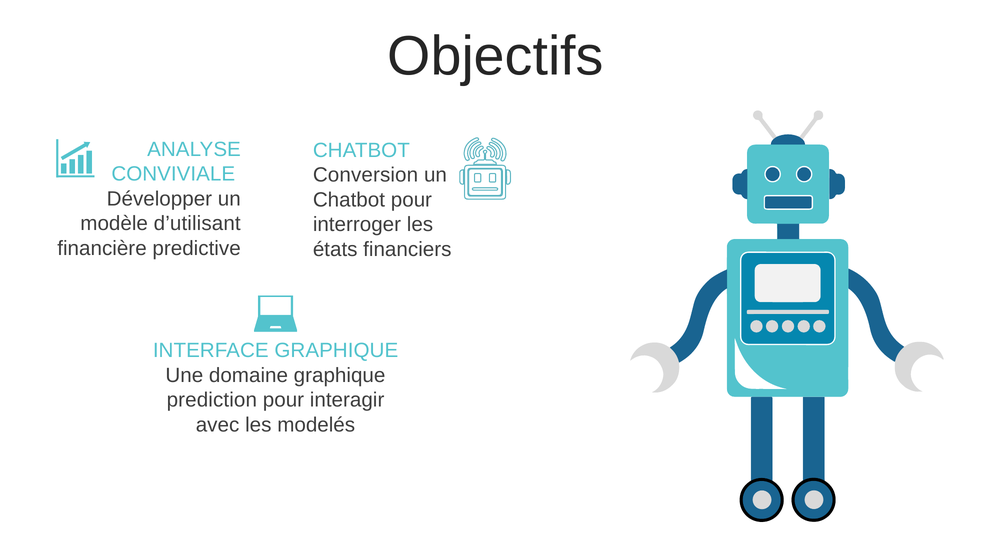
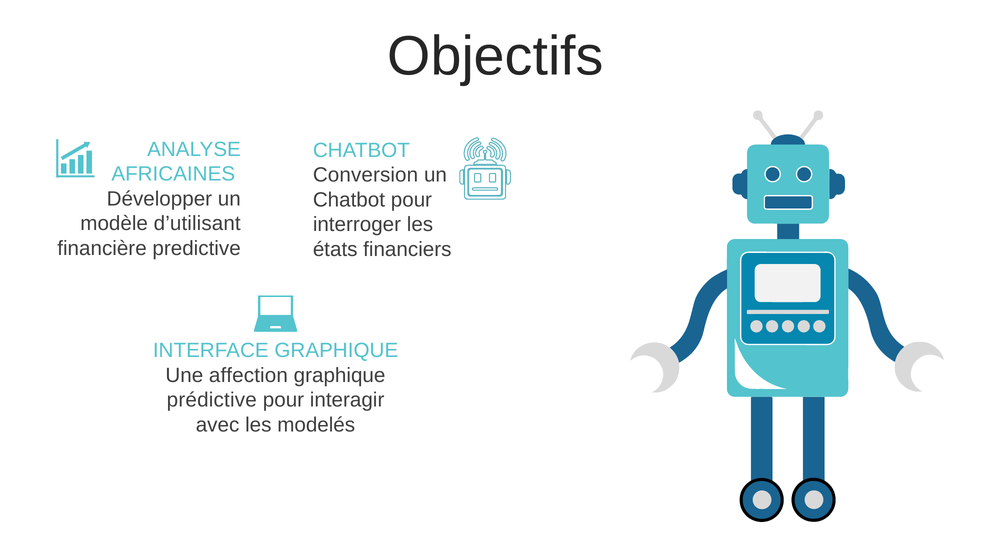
CONVIVIALE: CONVIVIALE -> AFRICAINES
domaine: domaine -> affection
prediction: prediction -> prédictive
